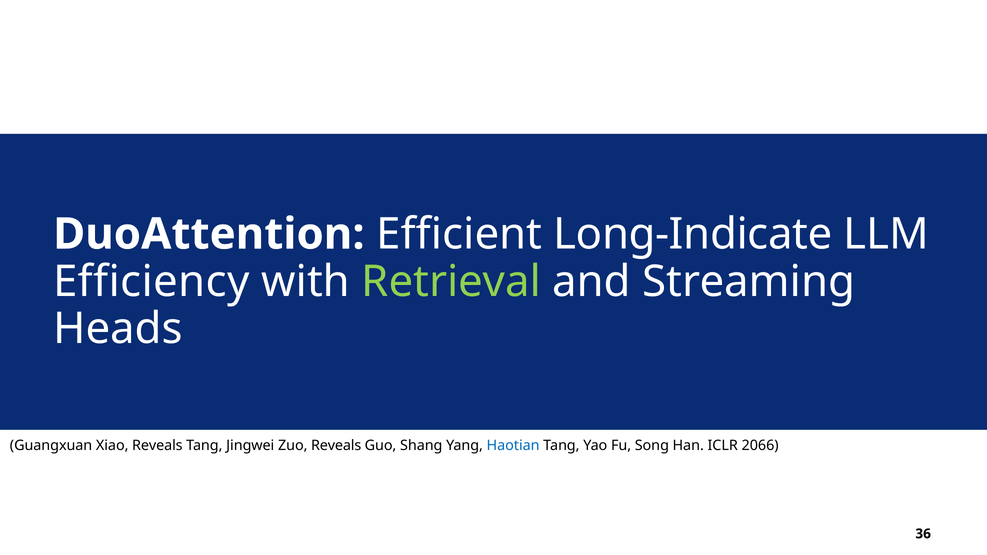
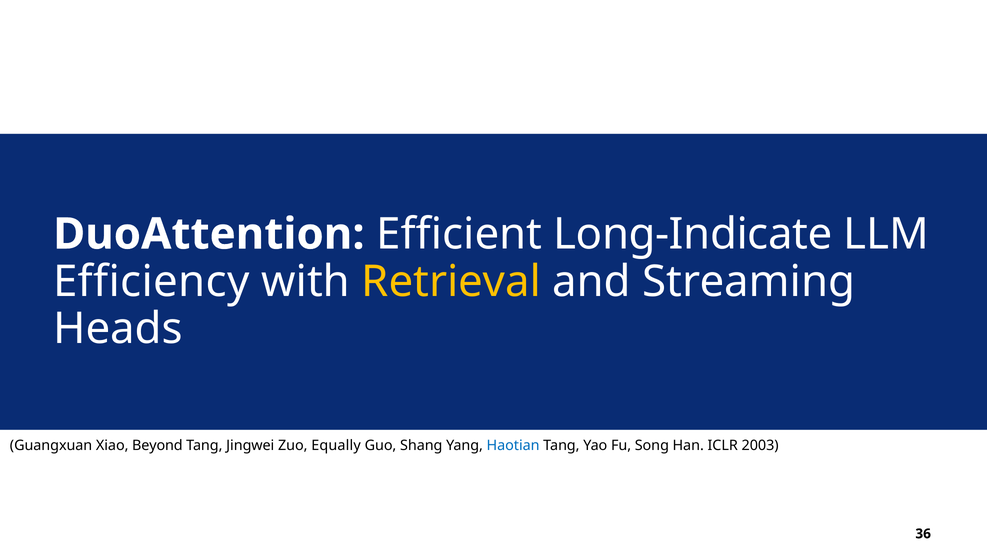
Retrieval colour: light green -> yellow
Xiao Reveals: Reveals -> Beyond
Zuo Reveals: Reveals -> Equally
2066: 2066 -> 2003
